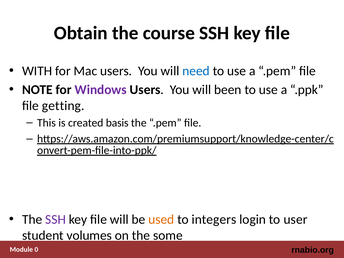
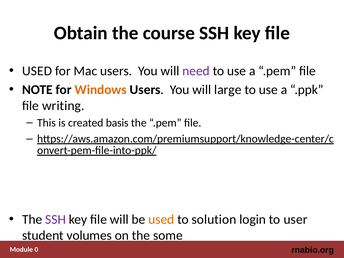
WITH at (37, 71): WITH -> USED
need colour: blue -> purple
Windows colour: purple -> orange
been: been -> large
getting: getting -> writing
integers: integers -> solution
